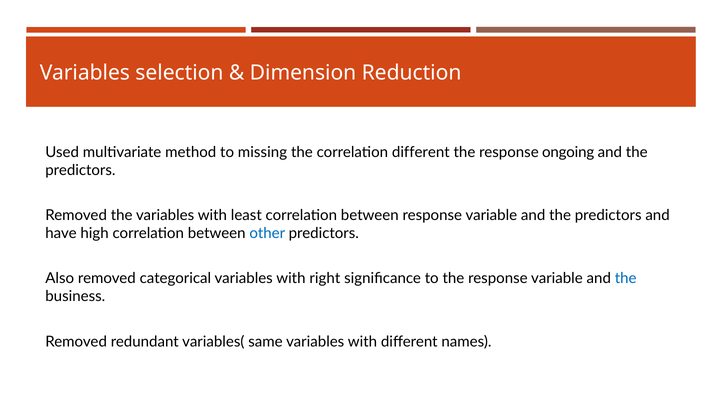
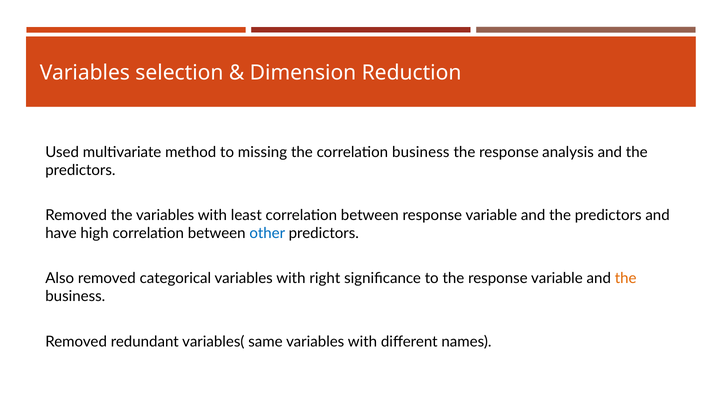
correlation different: different -> business
ongoing: ongoing -> analysis
the at (626, 279) colour: blue -> orange
